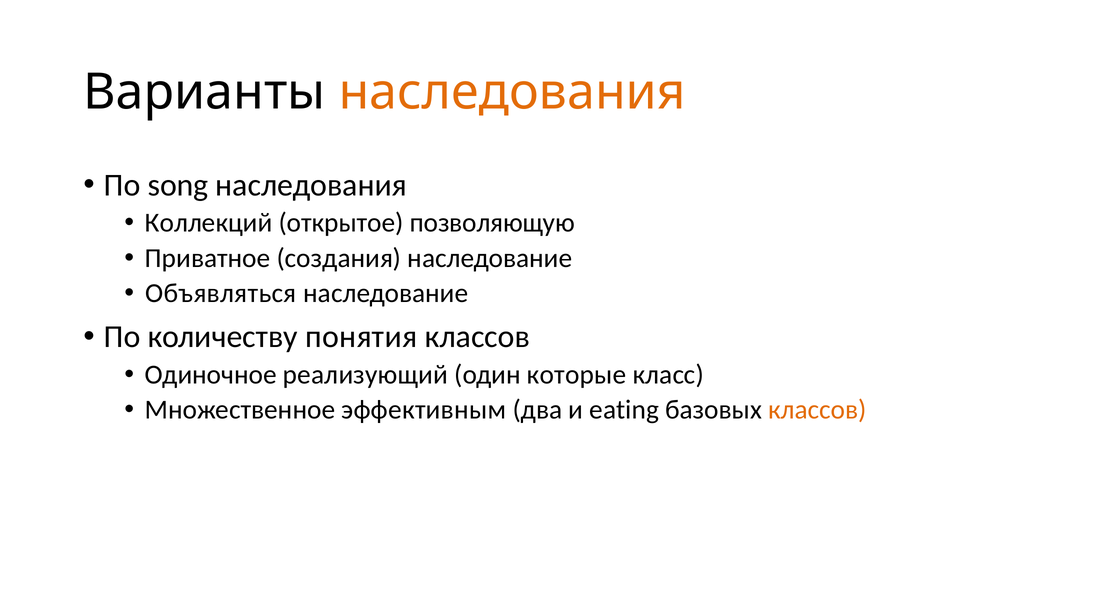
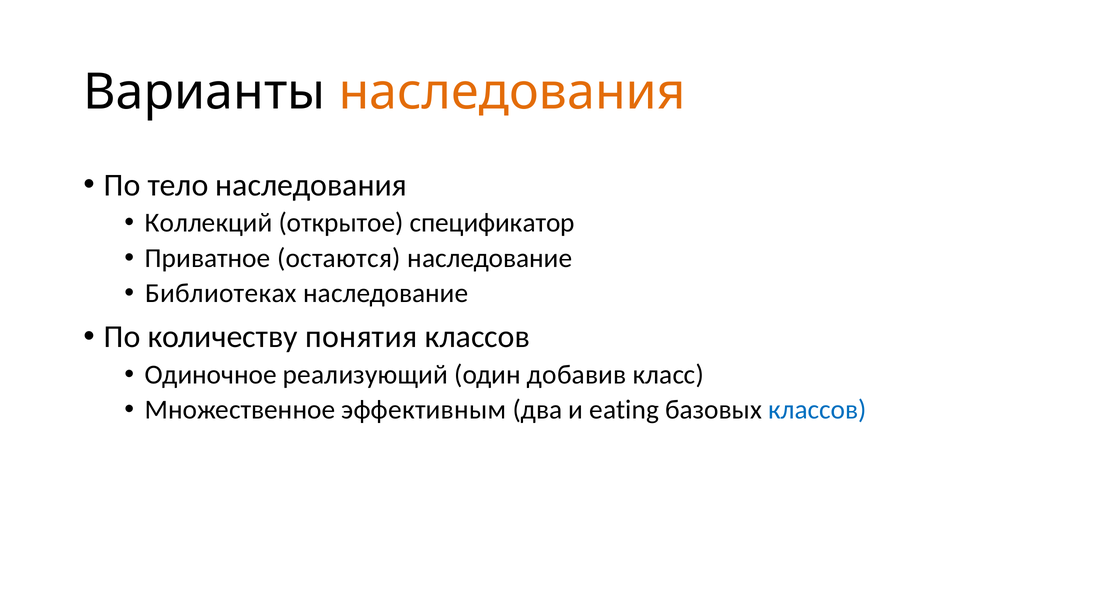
song: song -> тело
позволяющую: позволяющую -> спецификатор
создания: создания -> остаются
Объявляться: Объявляться -> Библиотеках
которые: которые -> добавив
классов at (817, 409) colour: orange -> blue
